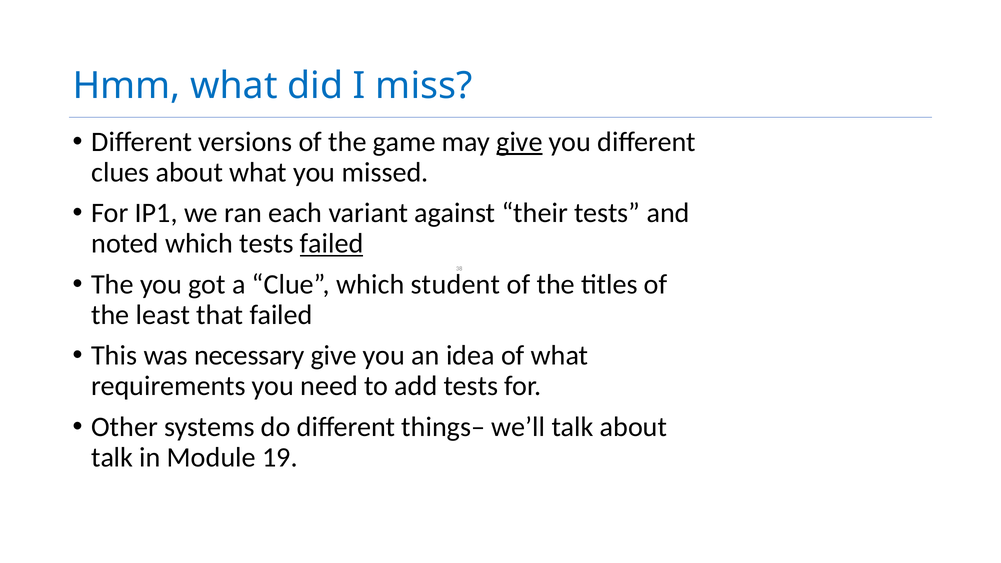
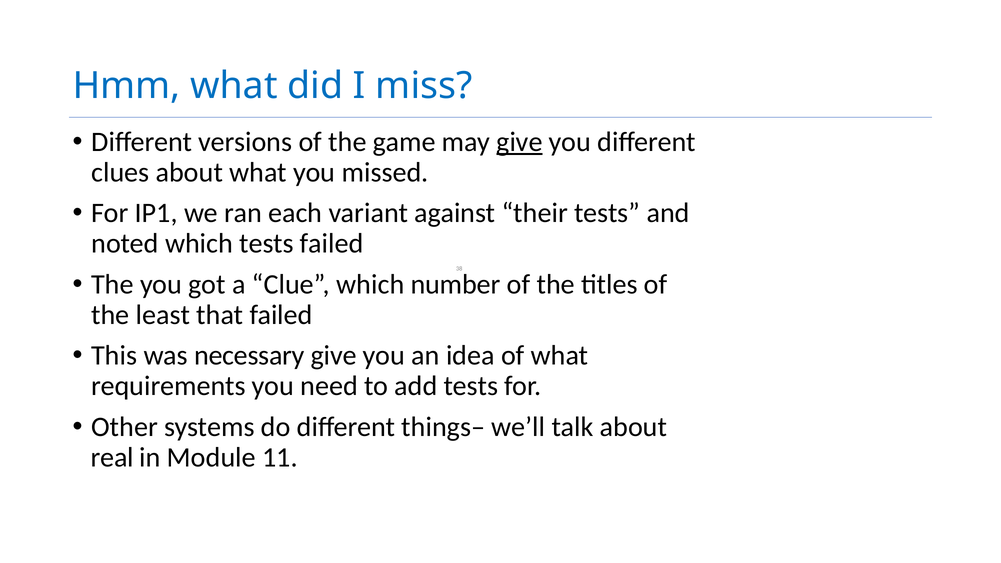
failed at (332, 244) underline: present -> none
student: student -> number
talk at (112, 457): talk -> real
19: 19 -> 11
